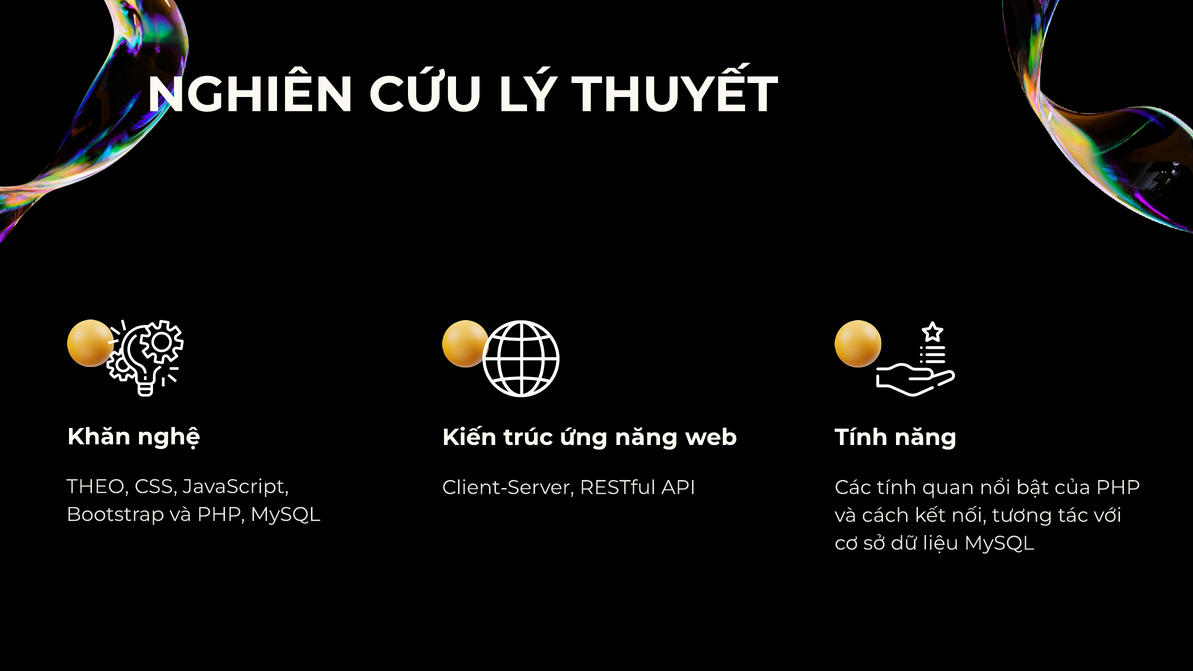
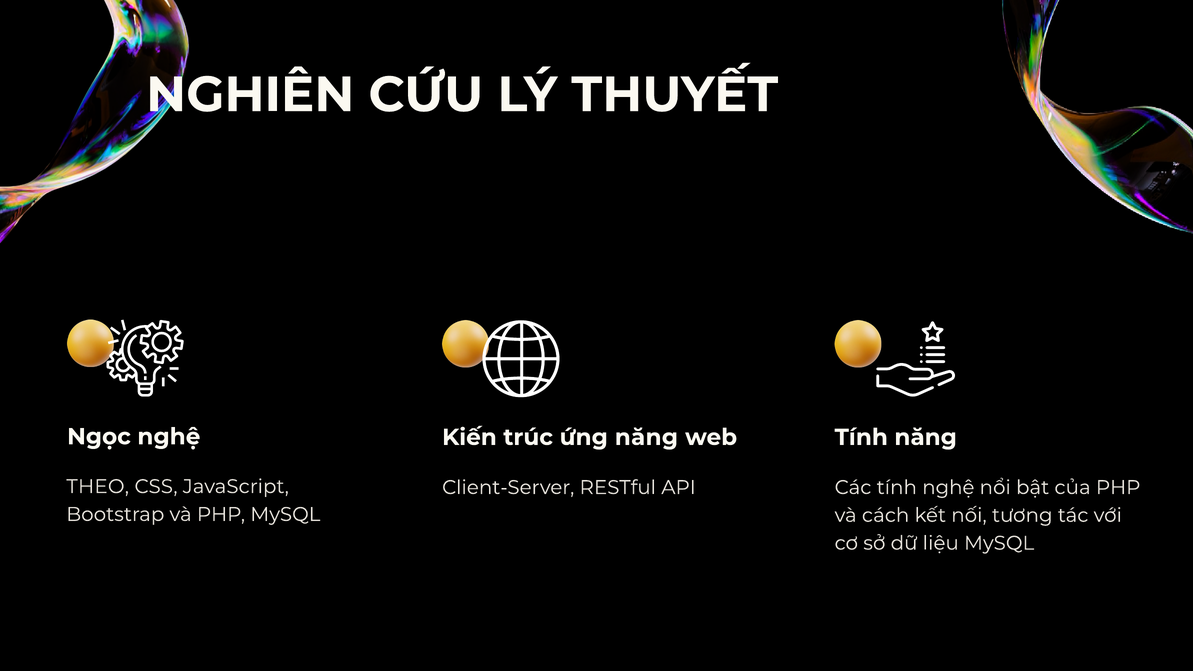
Khăn: Khăn -> Ngọc
tính quan: quan -> nghệ
